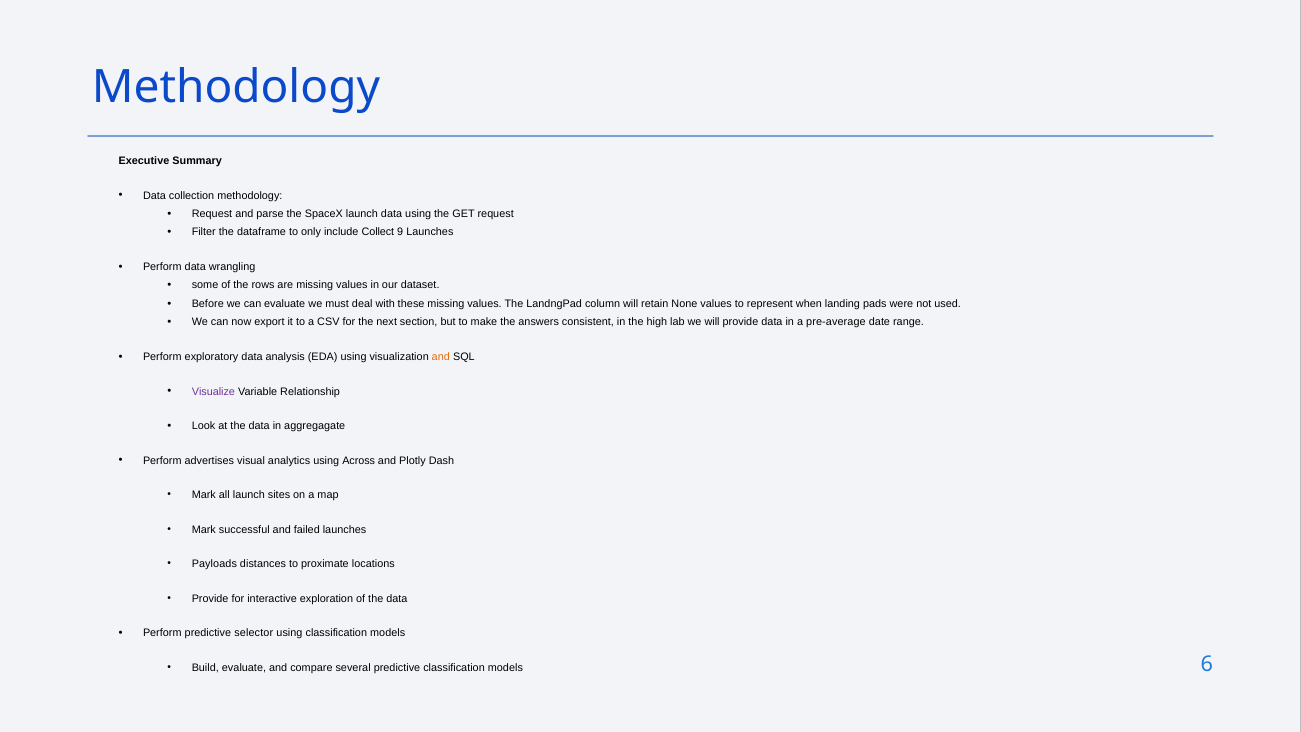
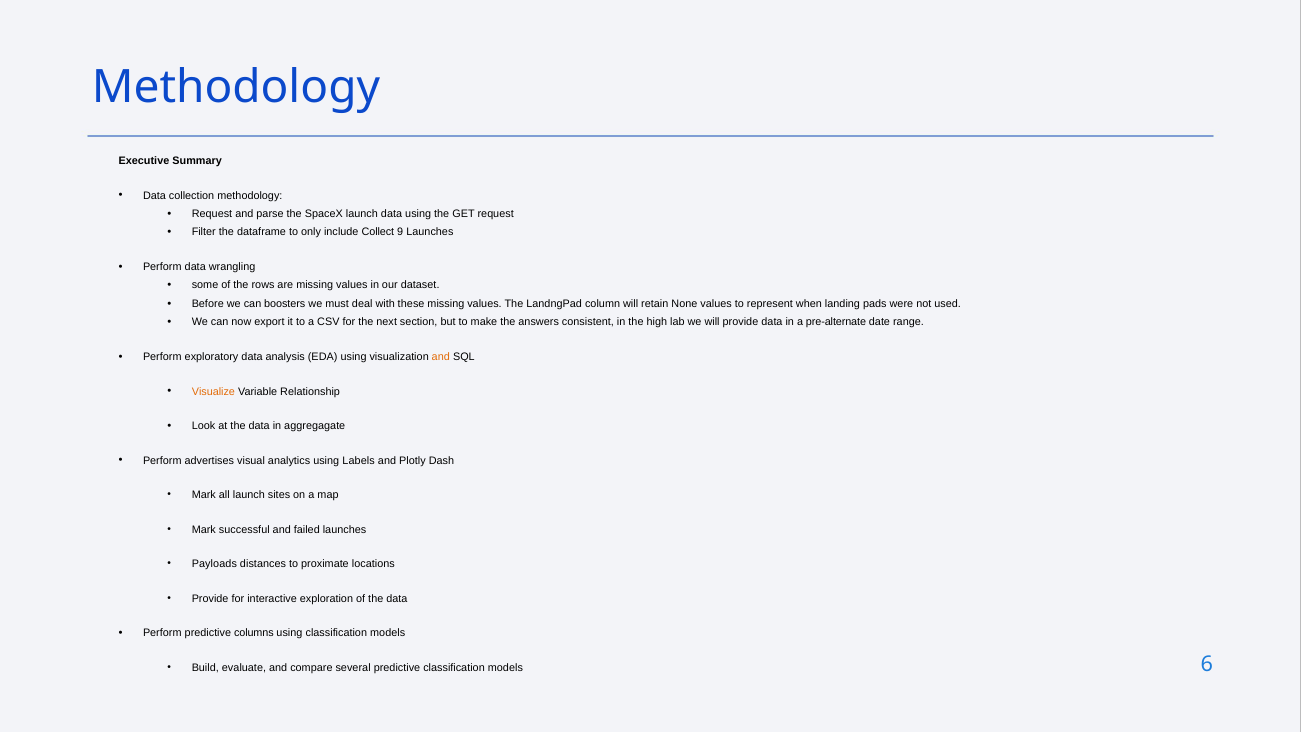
can evaluate: evaluate -> boosters
pre-average: pre-average -> pre-alternate
Visualize colour: purple -> orange
Across: Across -> Labels
selector: selector -> columns
